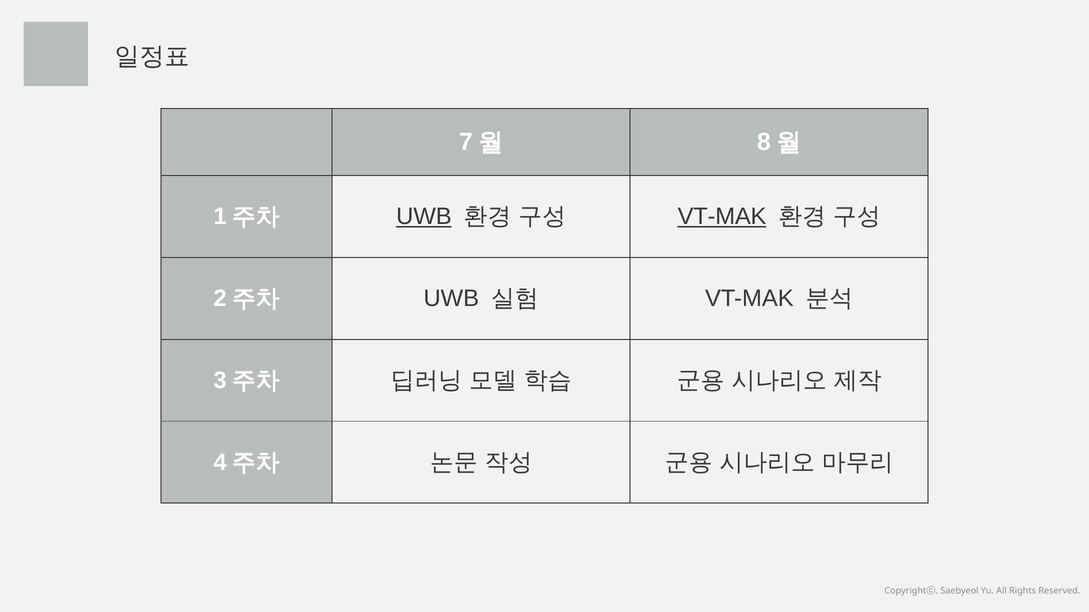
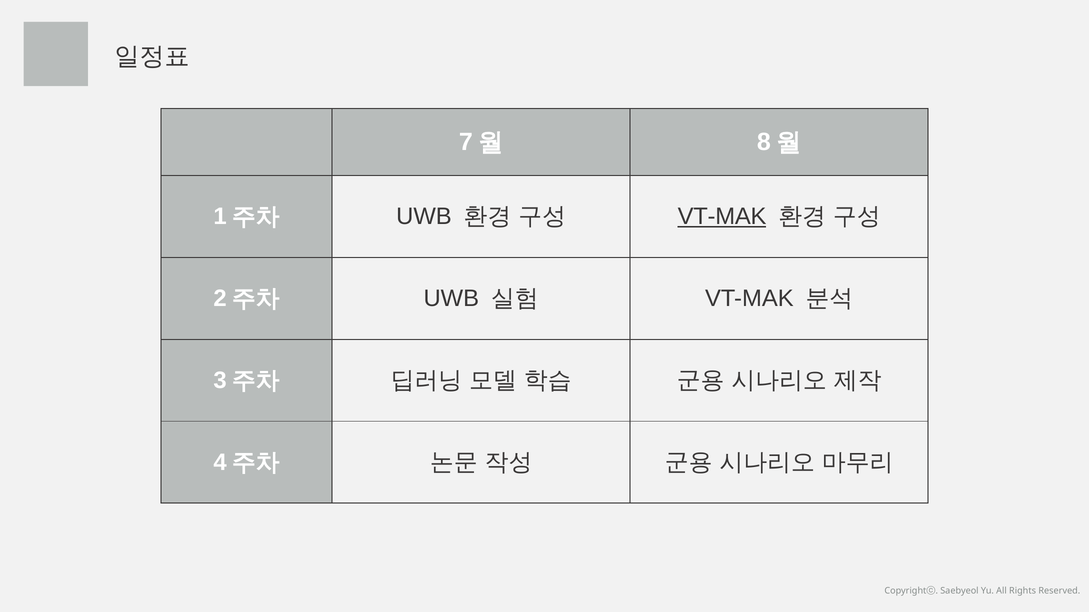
UWB at (424, 217) underline: present -> none
